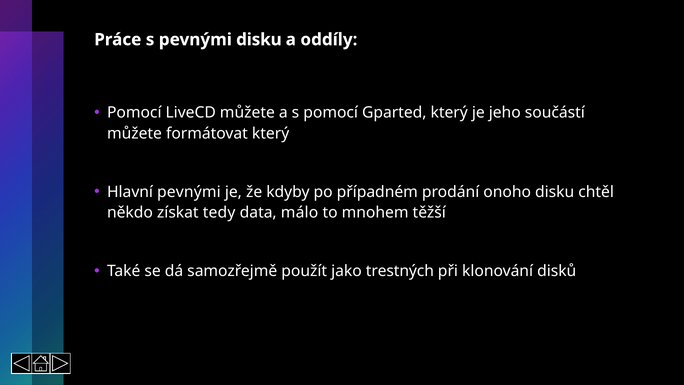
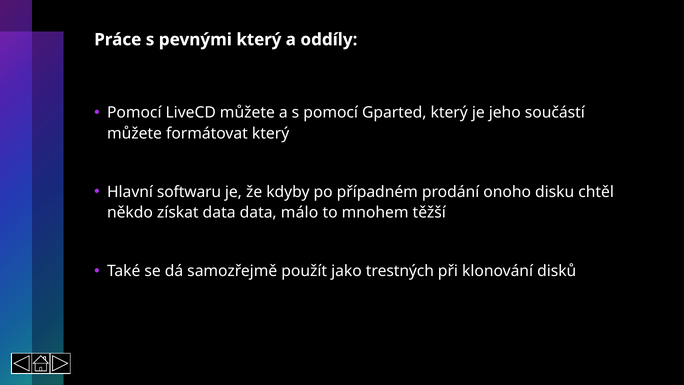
pevnými disku: disku -> který
Hlavní pevnými: pevnými -> softwaru
získat tedy: tedy -> data
